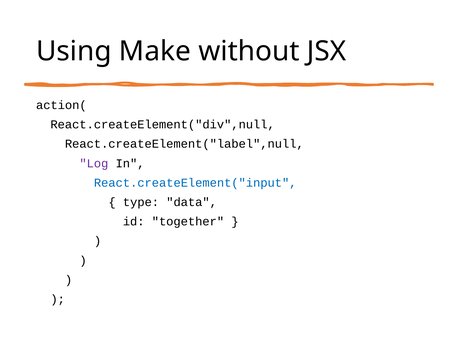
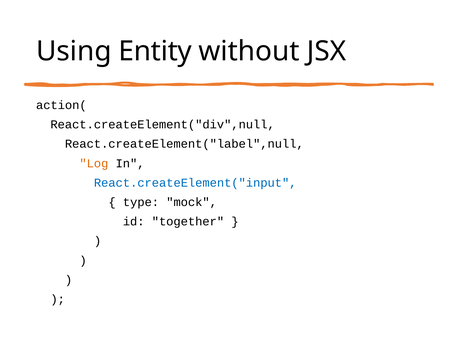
Make: Make -> Entity
Log colour: purple -> orange
data: data -> mock
